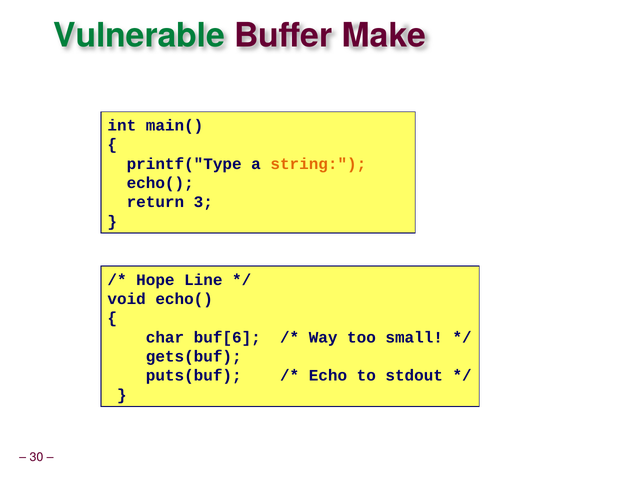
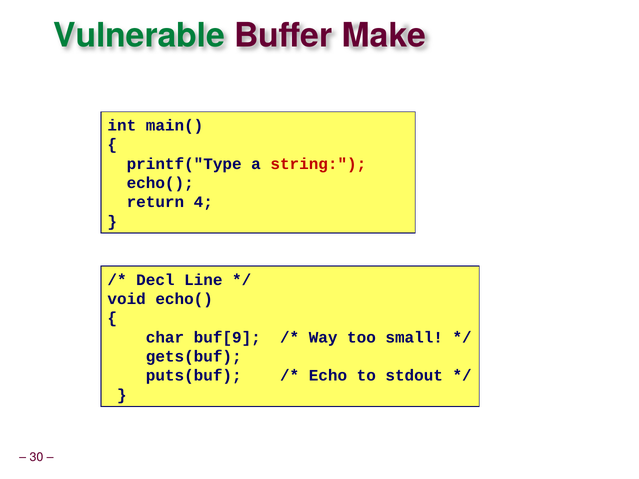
string colour: orange -> red
3: 3 -> 4
Hope: Hope -> Decl
buf[6: buf[6 -> buf[9
